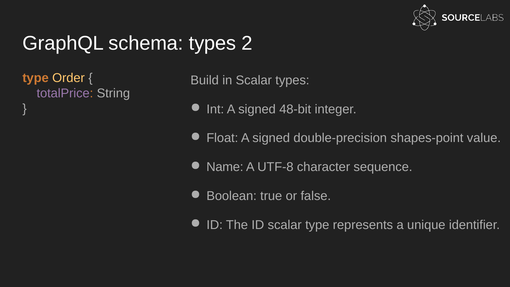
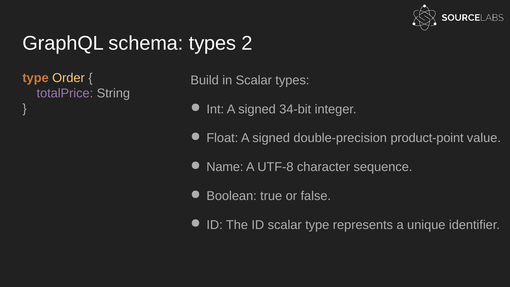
48‐bit: 48‐bit -> 34‐bit
shapes-point: shapes-point -> product-point
